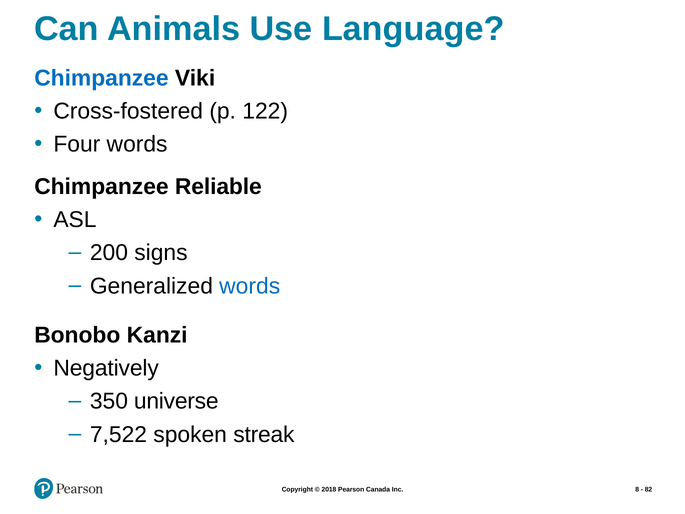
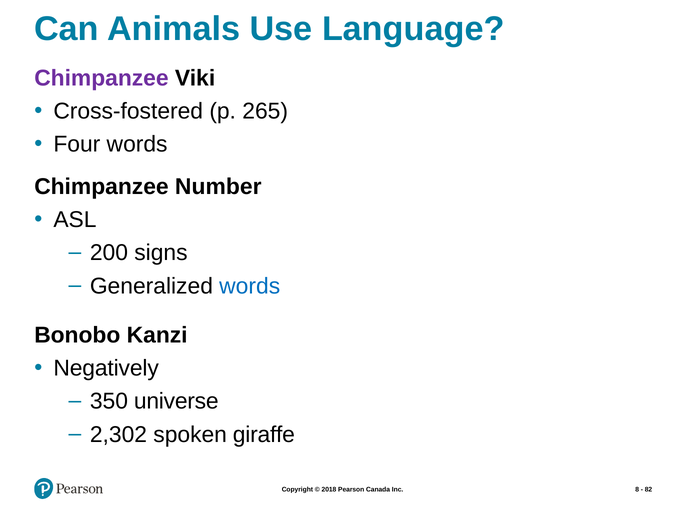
Chimpanzee at (101, 78) colour: blue -> purple
122: 122 -> 265
Reliable: Reliable -> Number
7,522: 7,522 -> 2,302
streak: streak -> giraffe
